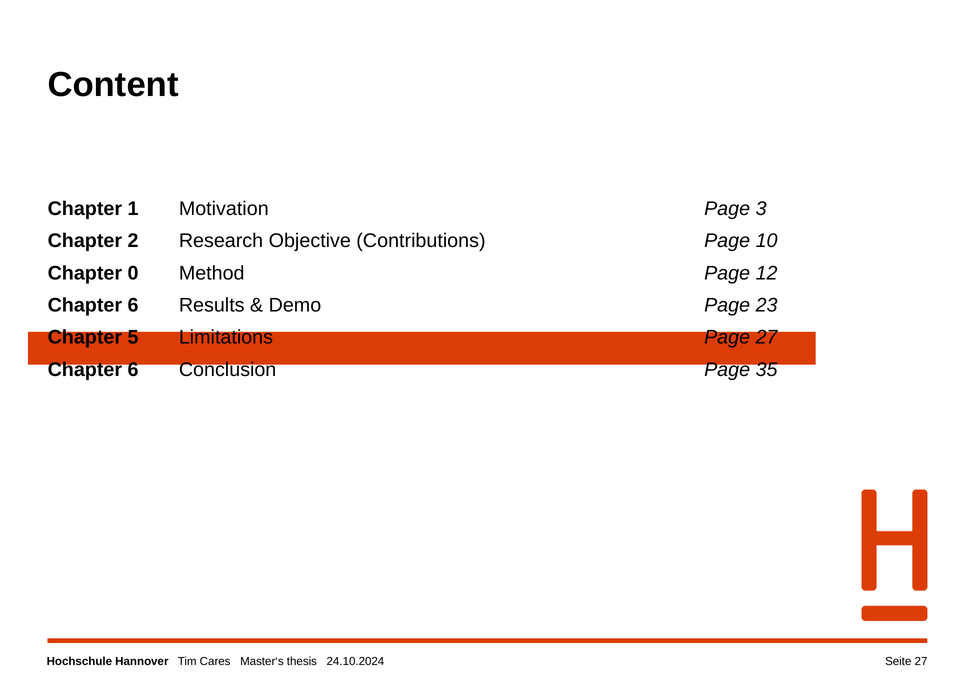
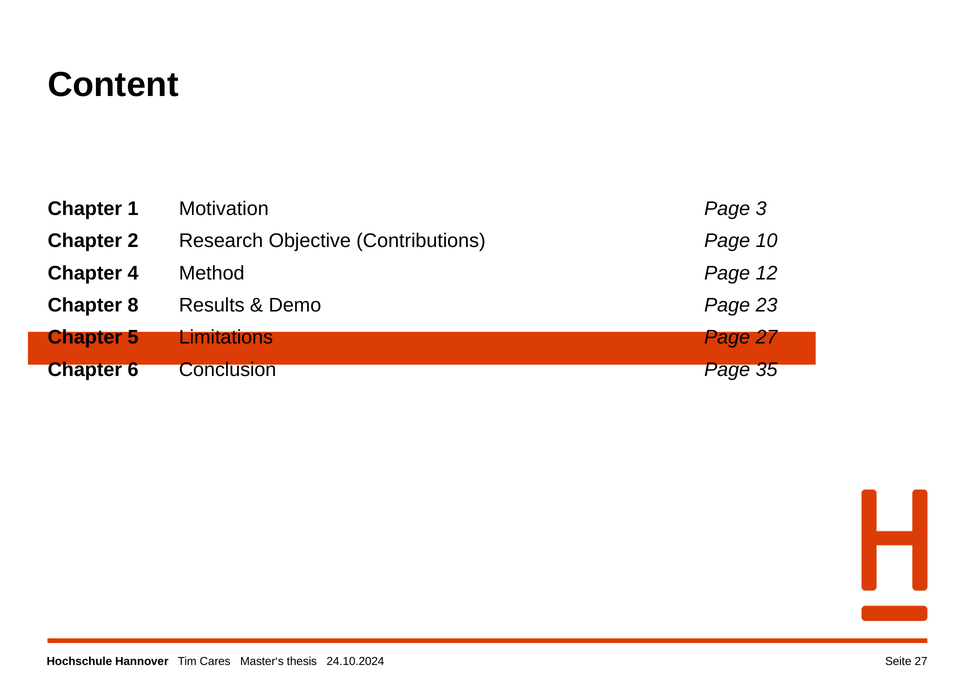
0: 0 -> 4
6 at (133, 305): 6 -> 8
